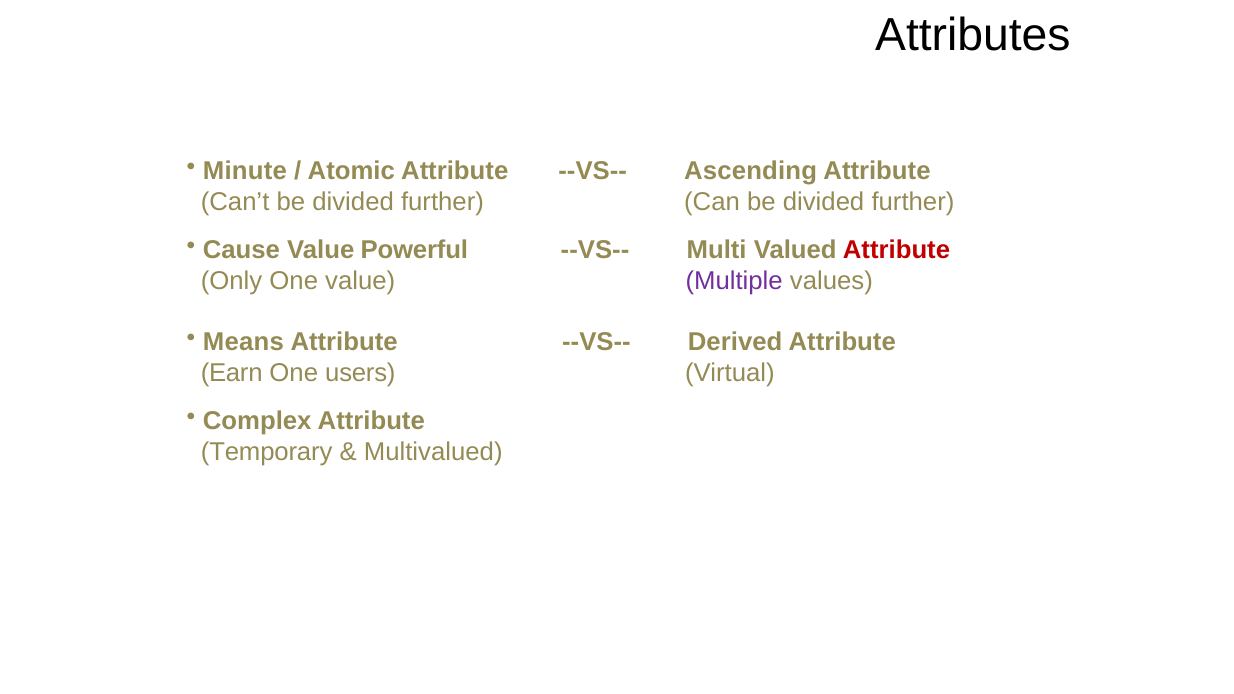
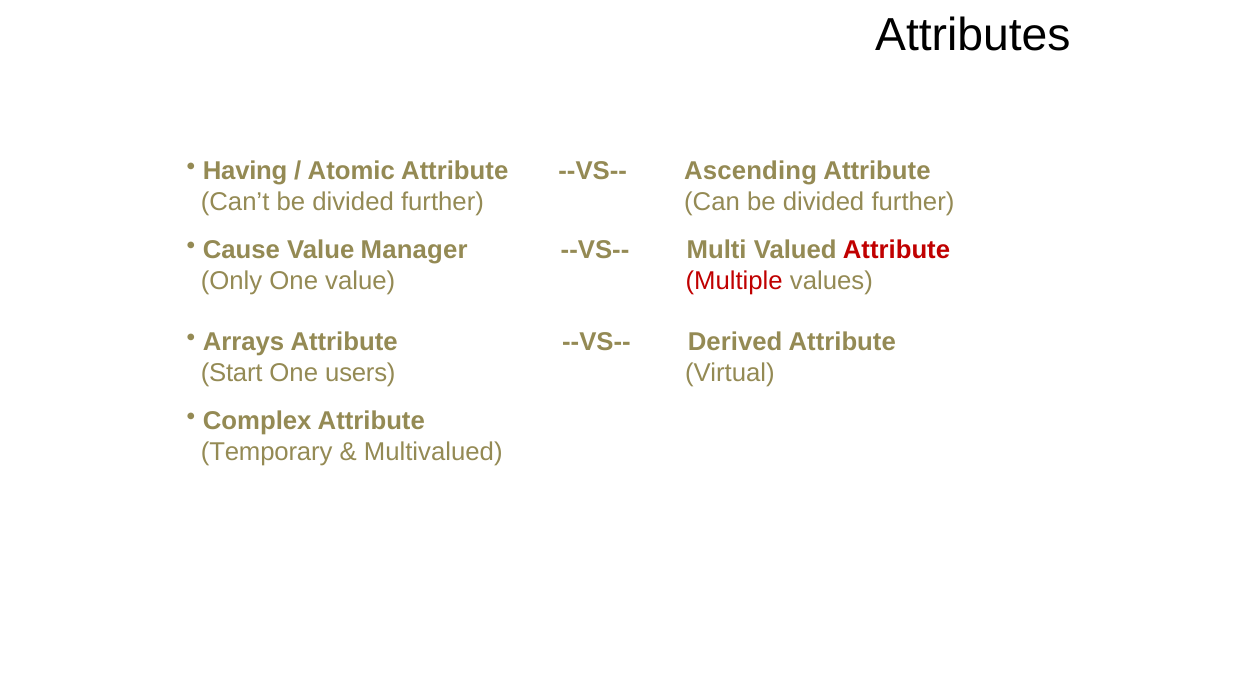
Minute: Minute -> Having
Powerful: Powerful -> Manager
Multiple colour: purple -> red
Means: Means -> Arrays
Earn: Earn -> Start
